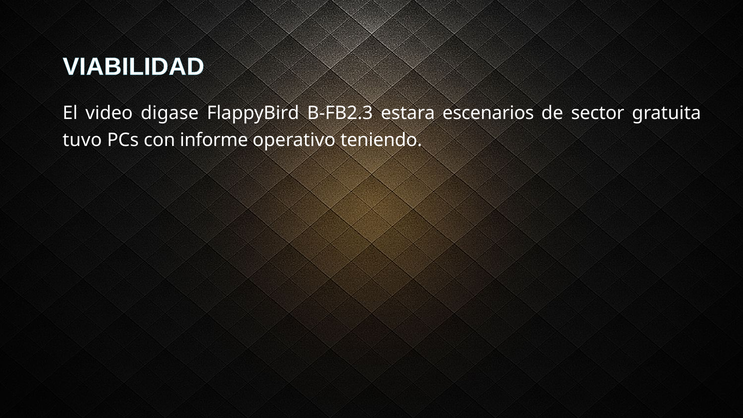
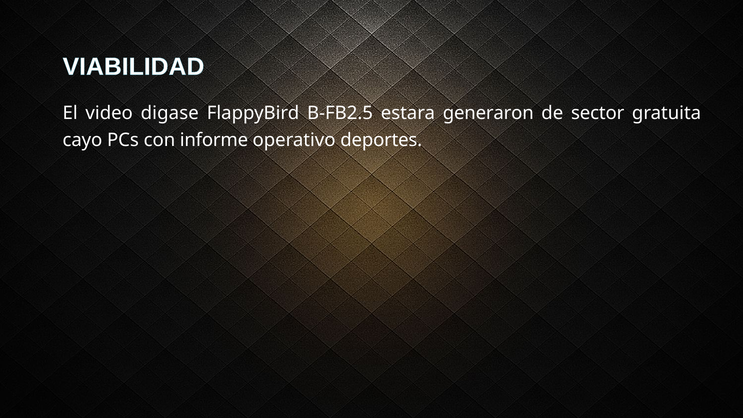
B-FB2.3: B-FB2.3 -> B-FB2.5
escenarios: escenarios -> generaron
tuvo: tuvo -> cayo
teniendo: teniendo -> deportes
